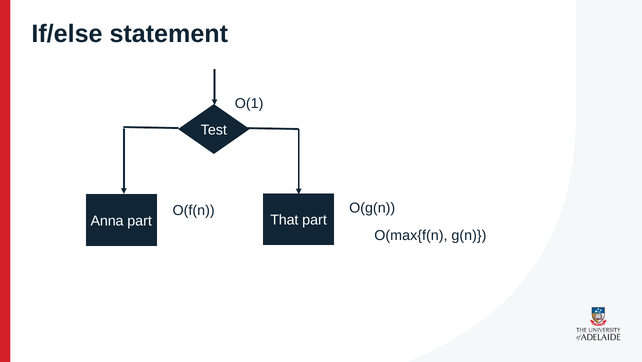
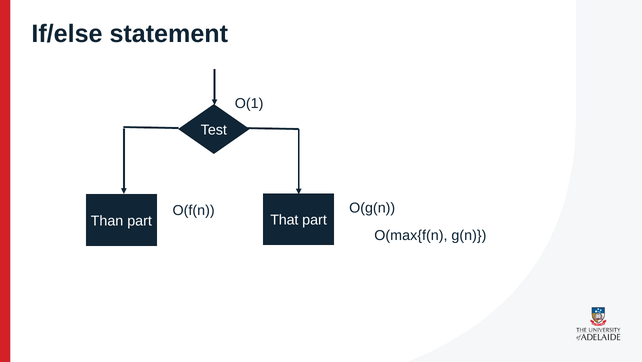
Anna: Anna -> Than
